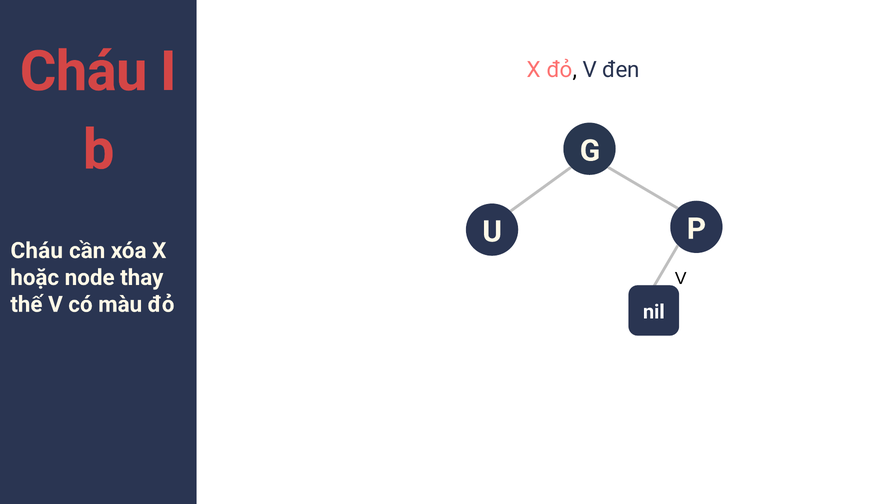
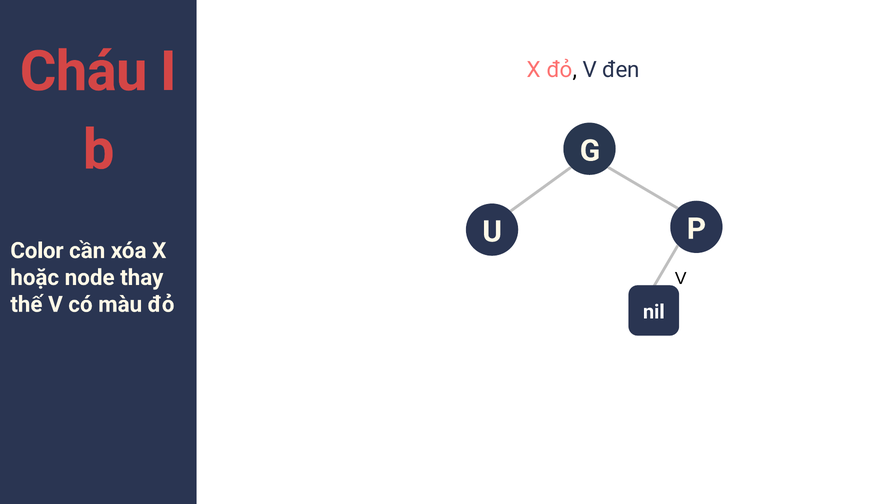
Cháu at (37, 251): Cháu -> Color
